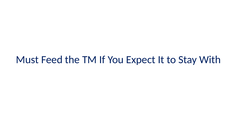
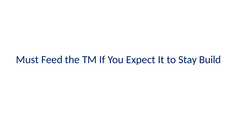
With: With -> Build
